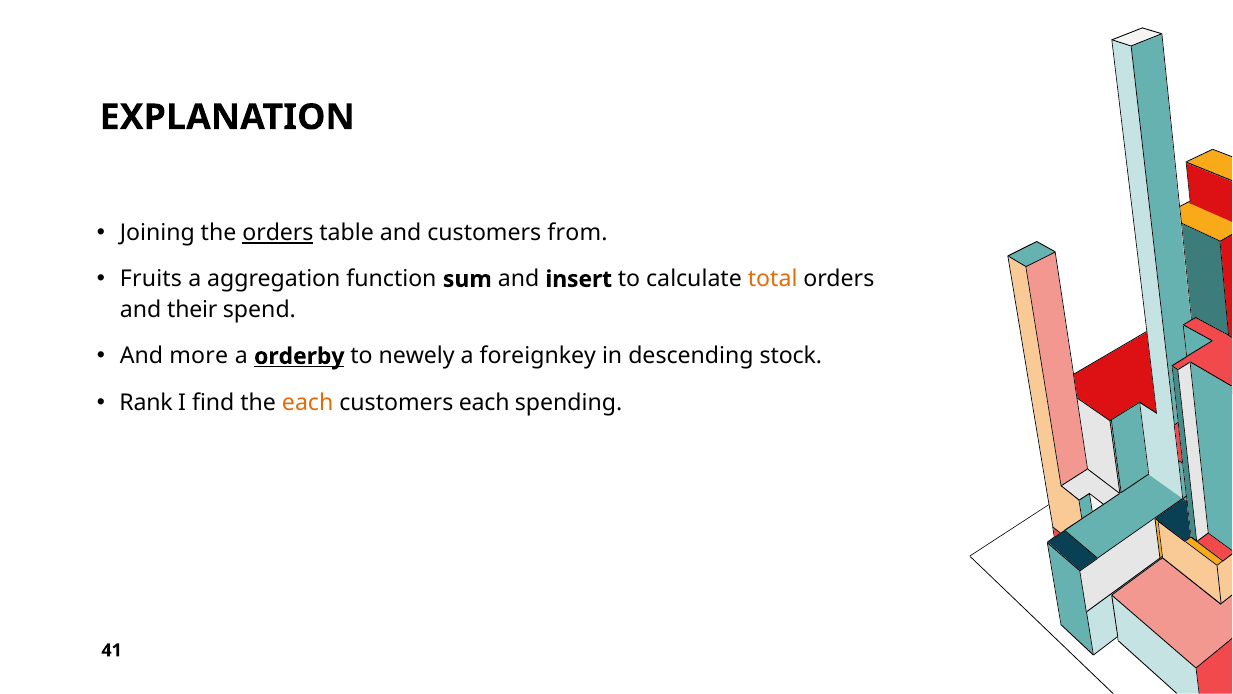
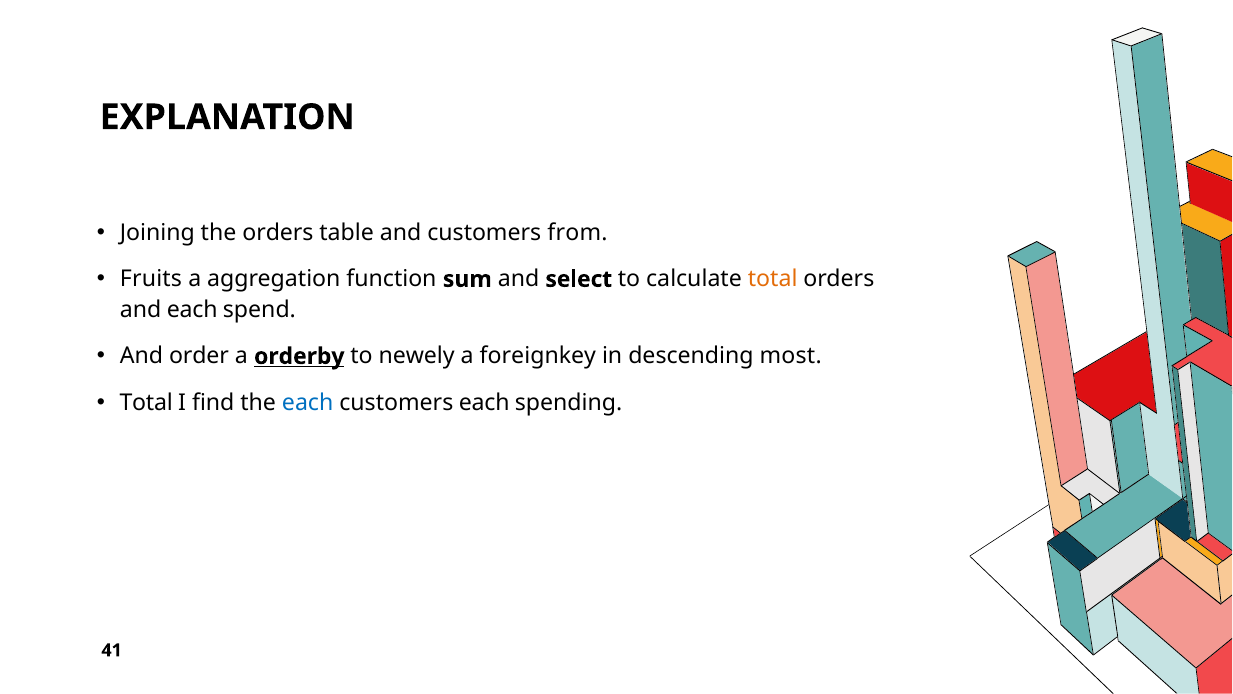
orders at (278, 233) underline: present -> none
insert: insert -> select
and their: their -> each
more: more -> order
stock: stock -> most
Rank at (146, 402): Rank -> Total
each at (308, 402) colour: orange -> blue
